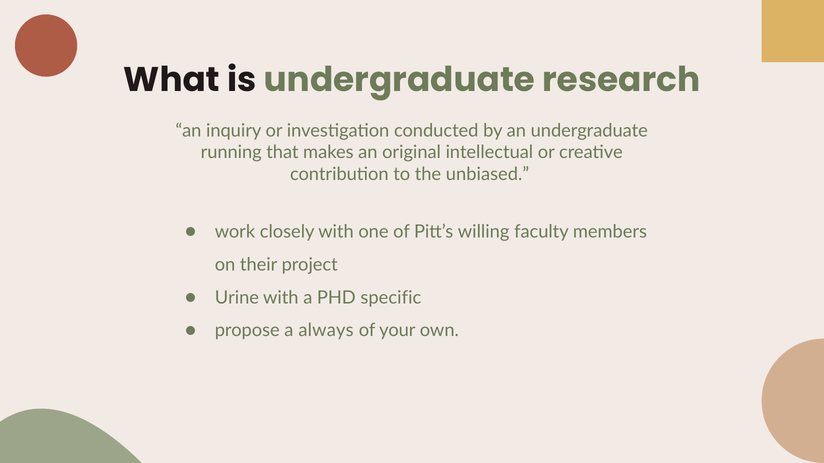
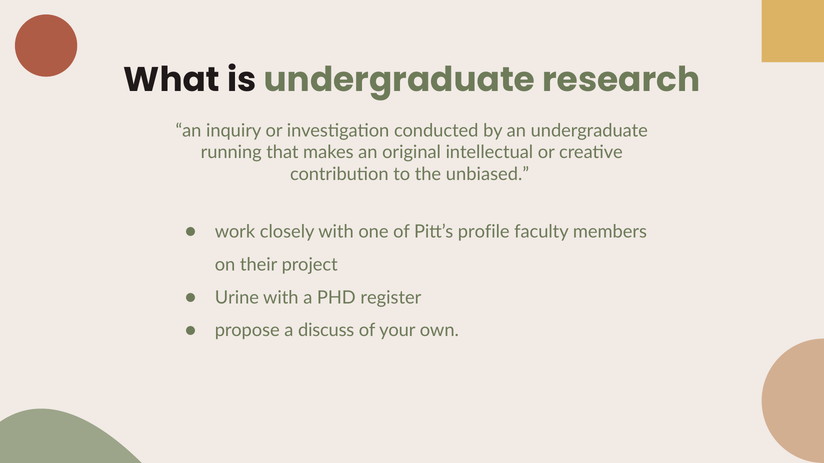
willing: willing -> profile
specific: specific -> register
always: always -> discuss
